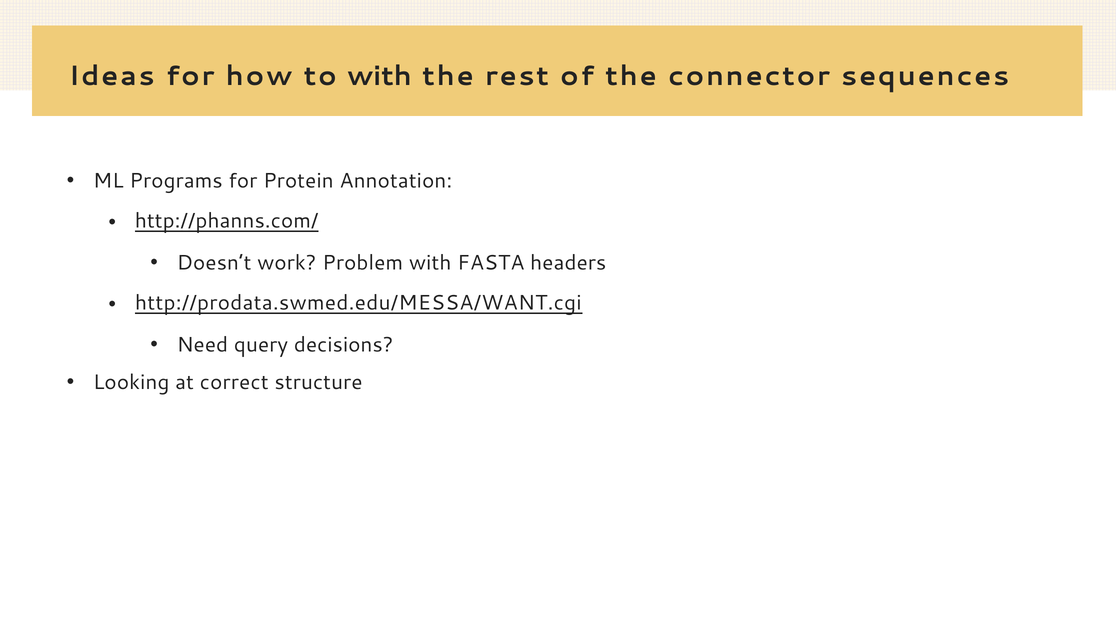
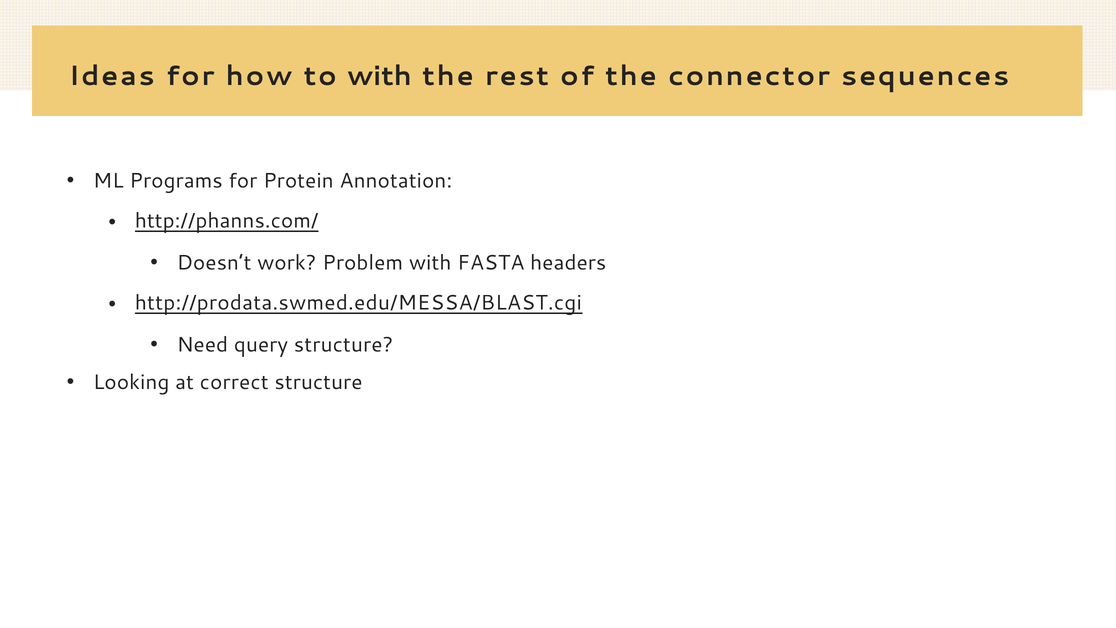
http://prodata.swmed.edu/MESSA/WANT.cgi: http://prodata.swmed.edu/MESSA/WANT.cgi -> http://prodata.swmed.edu/MESSA/BLAST.cgi
query decisions: decisions -> structure
